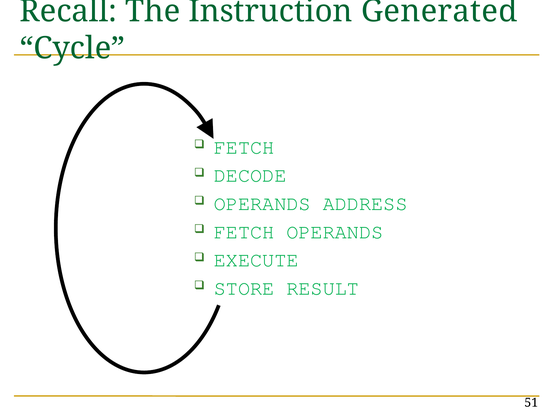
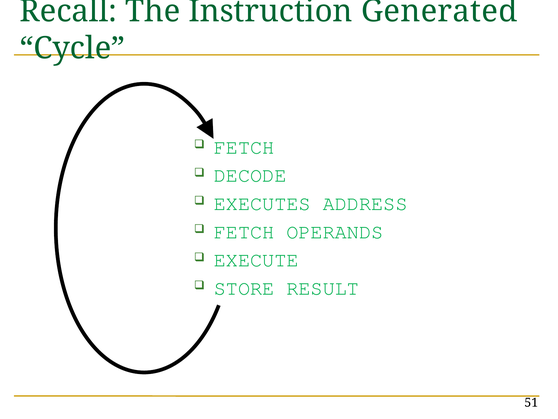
OPERANDS at (262, 203): OPERANDS -> EXECUTES
